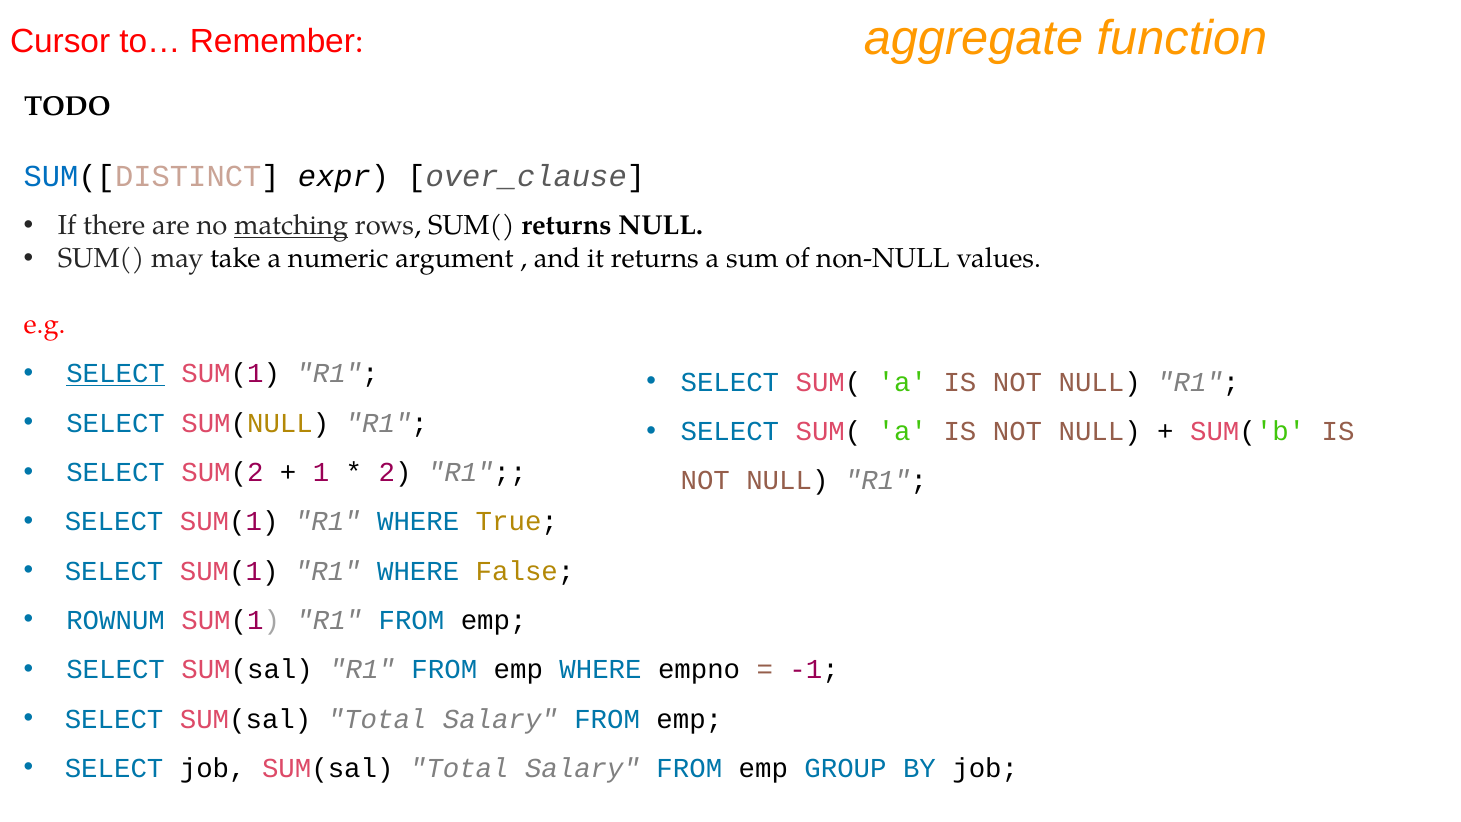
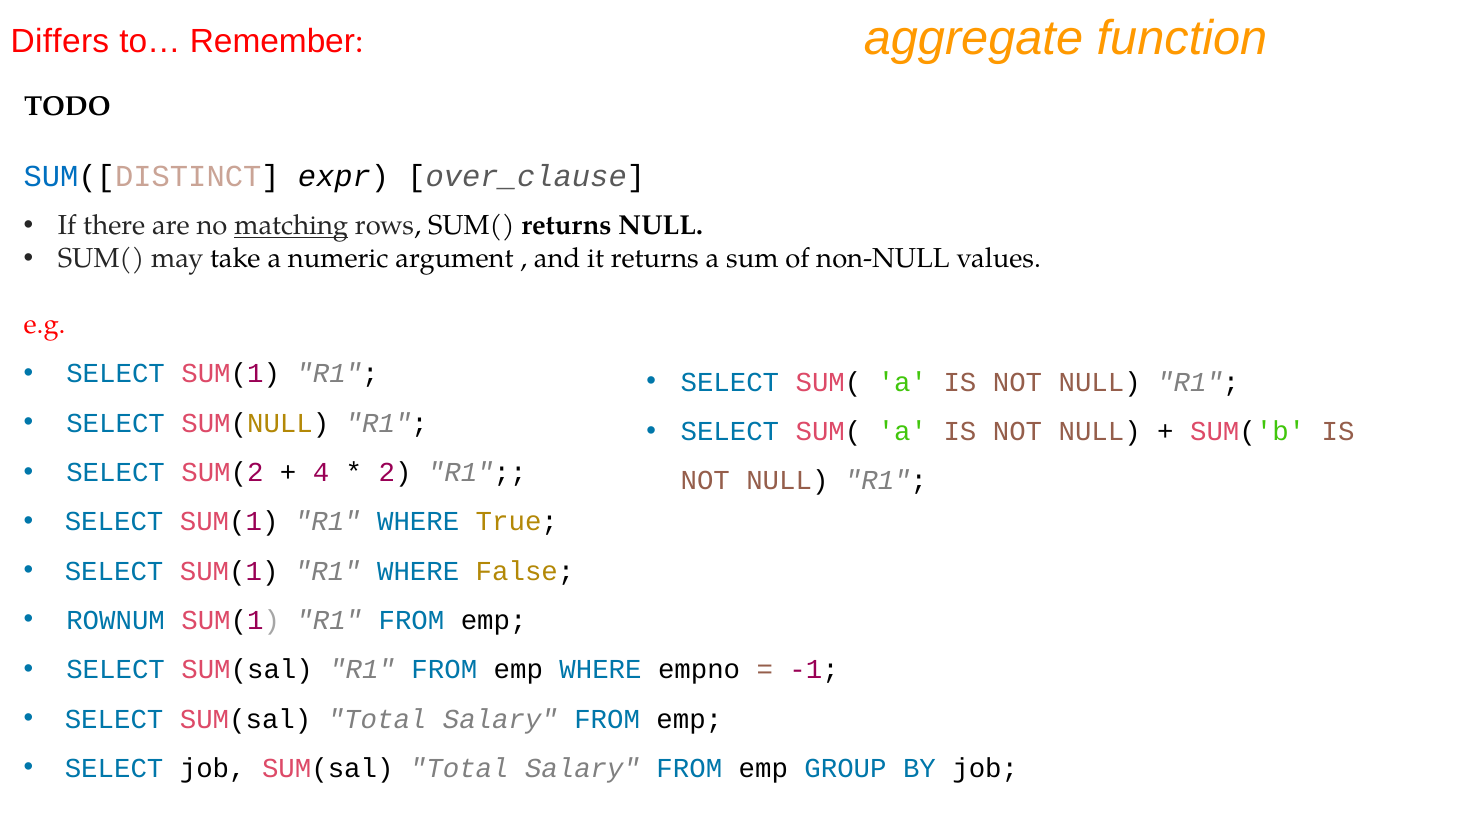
Cursor: Cursor -> Differs
SELECT at (116, 374) underline: present -> none
1: 1 -> 4
